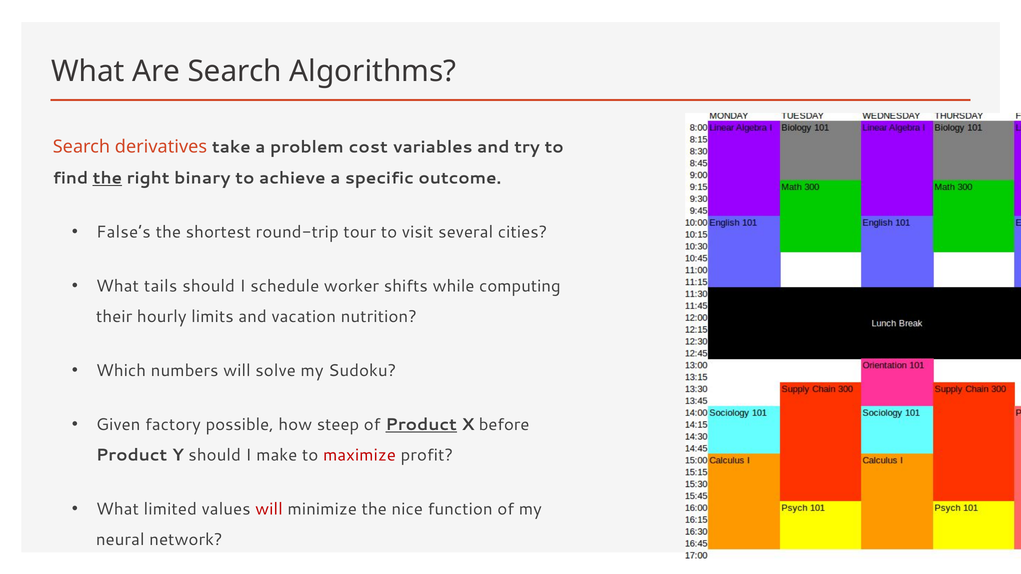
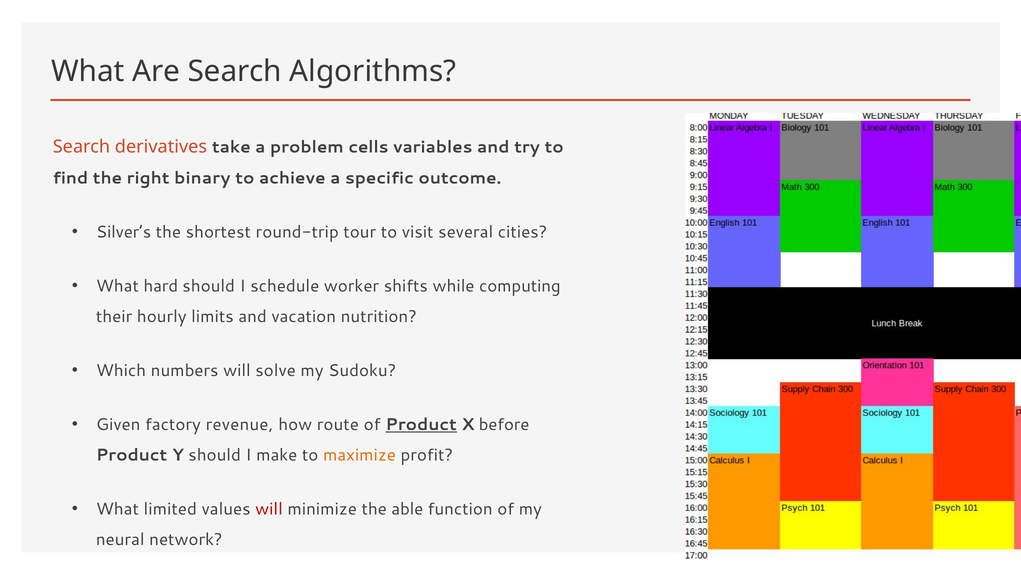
cost: cost -> cells
the at (107, 178) underline: present -> none
False’s: False’s -> Silver’s
tails: tails -> hard
possible: possible -> revenue
steep: steep -> route
maximize colour: red -> orange
nice: nice -> able
